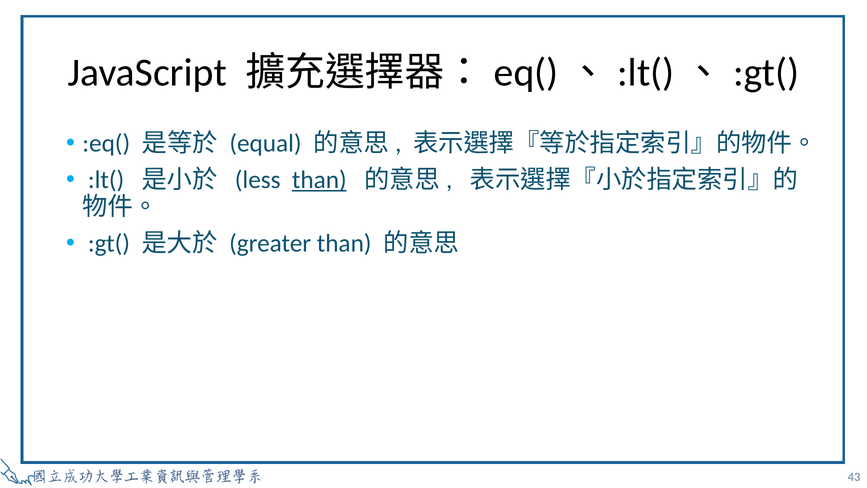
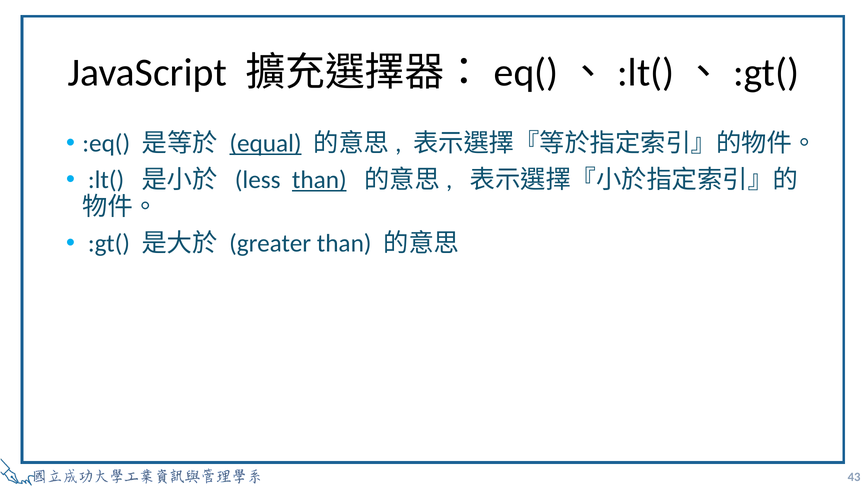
equal underline: none -> present
